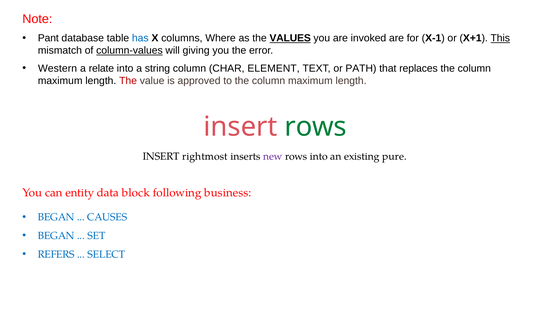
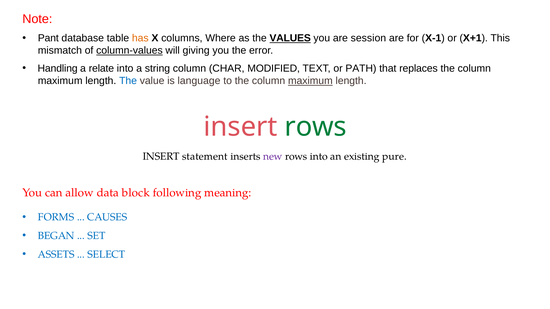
has colour: blue -> orange
invoked: invoked -> session
This underline: present -> none
Western: Western -> Handling
ELEMENT: ELEMENT -> MODIFIED
The at (128, 81) colour: red -> blue
approved: approved -> language
maximum at (310, 81) underline: none -> present
rightmost: rightmost -> statement
entity: entity -> allow
business: business -> meaning
BEGAN at (56, 217): BEGAN -> FORMS
REFERS: REFERS -> ASSETS
